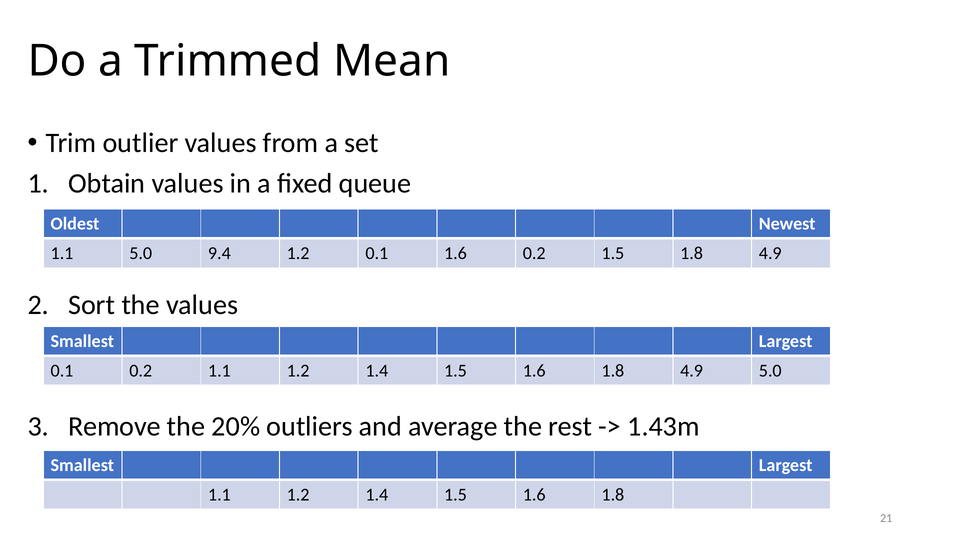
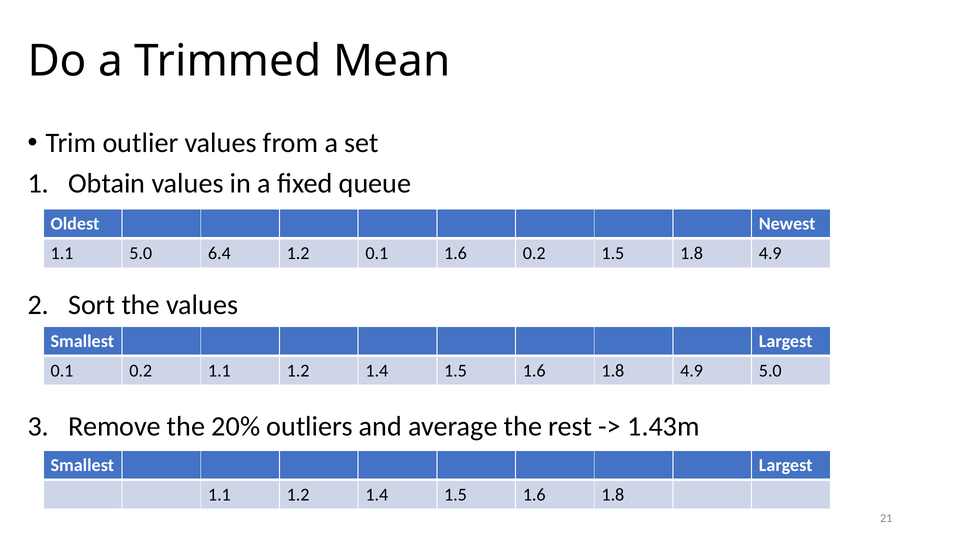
9.4: 9.4 -> 6.4
